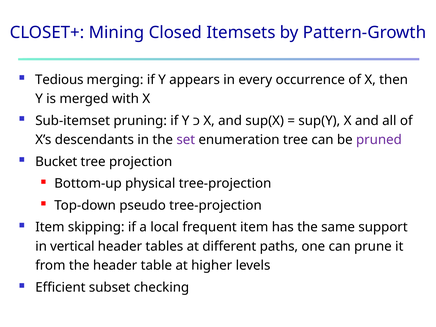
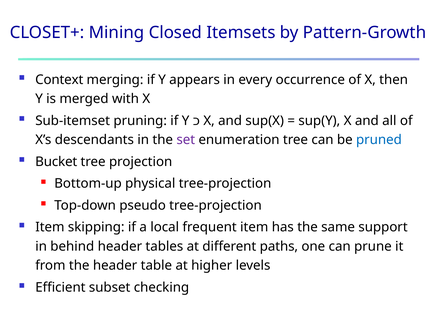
Tedious: Tedious -> Context
pruned colour: purple -> blue
vertical: vertical -> behind
